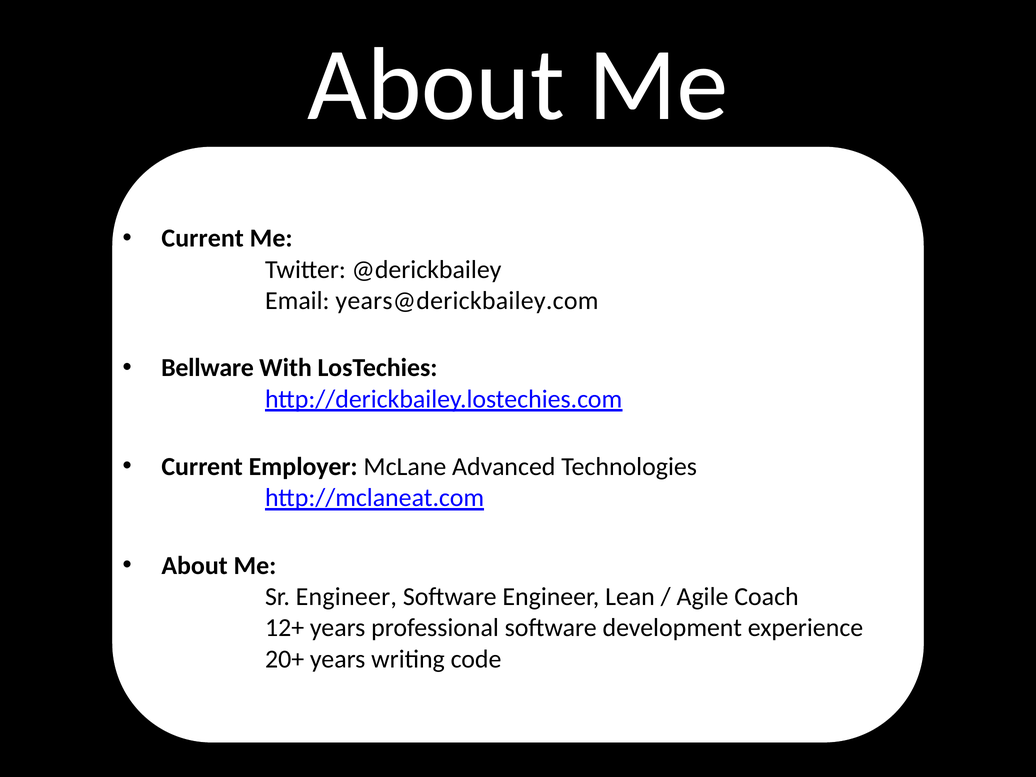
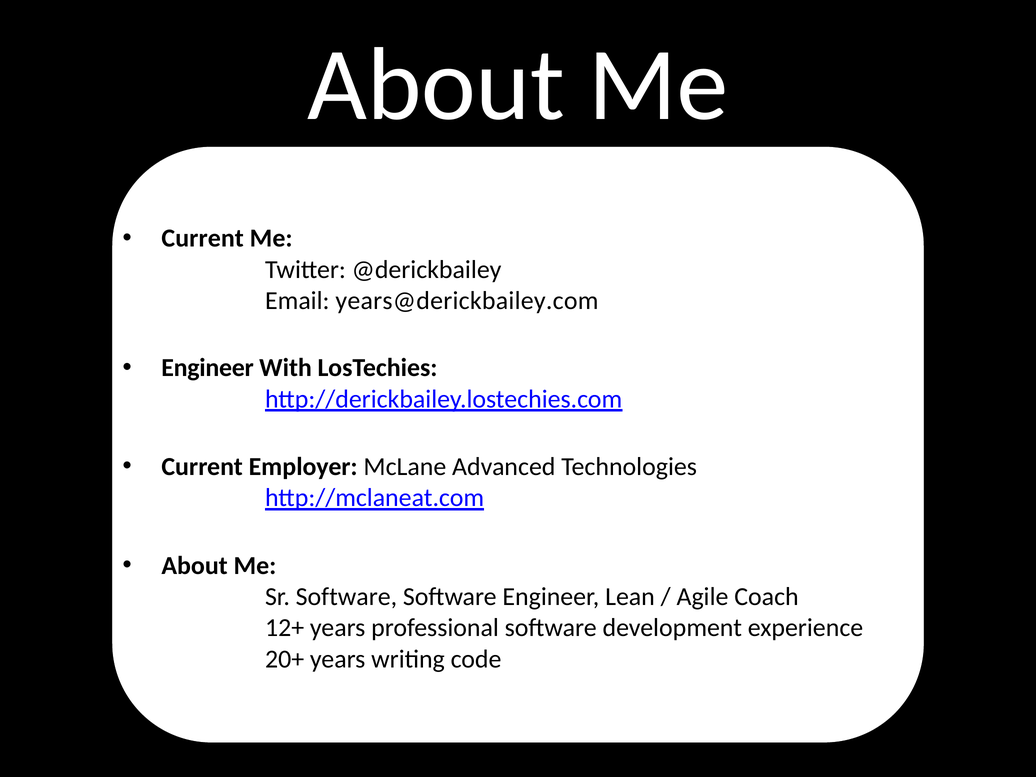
Bellware at (208, 368): Bellware -> Engineer
Sr Engineer: Engineer -> Software
